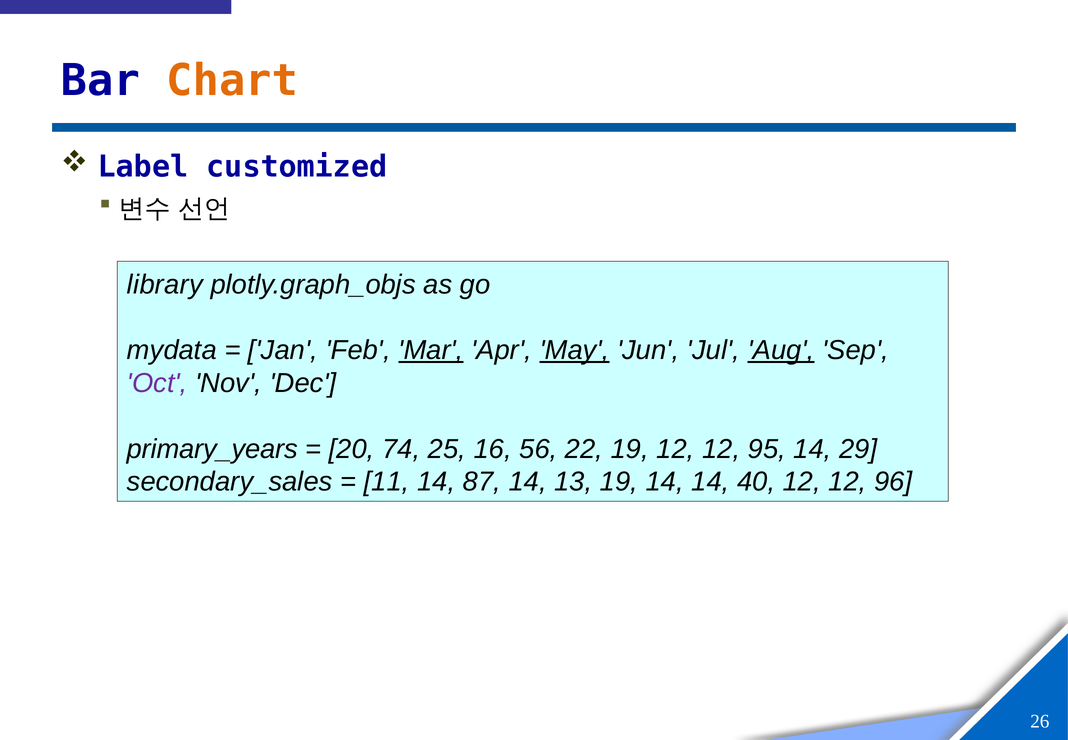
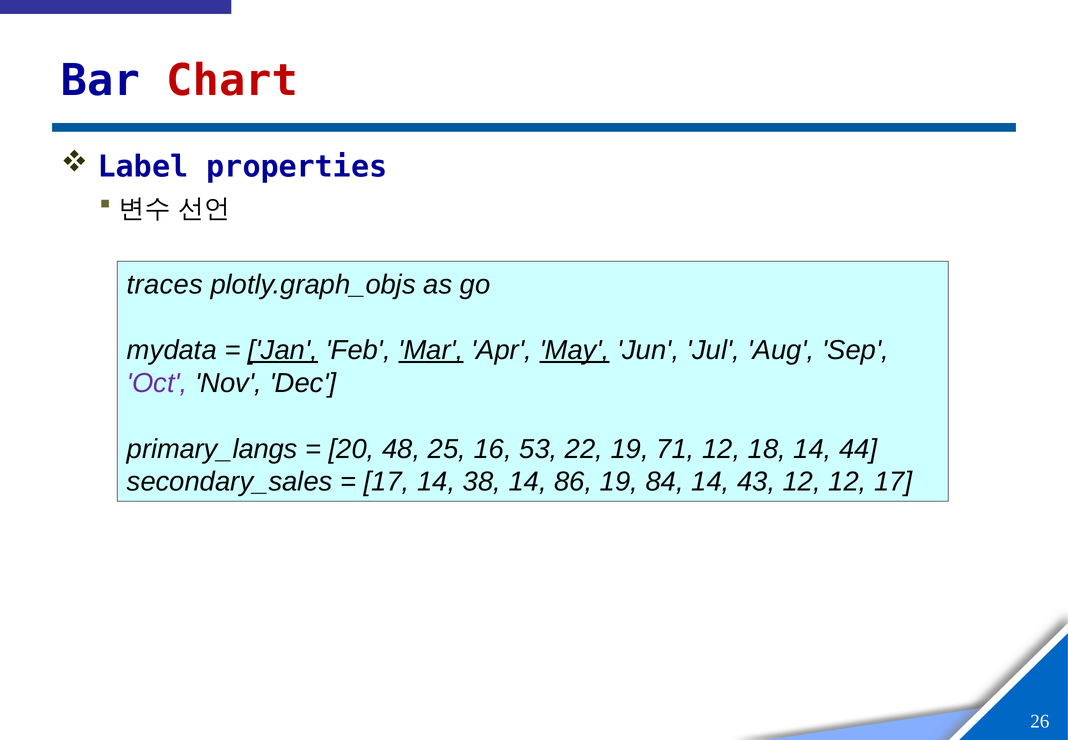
Chart colour: orange -> red
customized: customized -> properties
library: library -> traces
Jan underline: none -> present
Aug underline: present -> none
primary_years: primary_years -> primary_langs
74: 74 -> 48
56: 56 -> 53
19 12: 12 -> 71
95: 95 -> 18
29: 29 -> 44
11 at (387, 481): 11 -> 17
87: 87 -> 38
13: 13 -> 86
19 14: 14 -> 84
40: 40 -> 43
12 96: 96 -> 17
